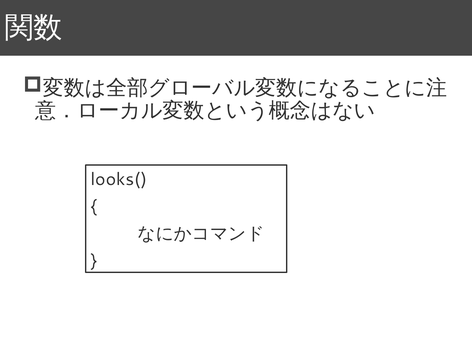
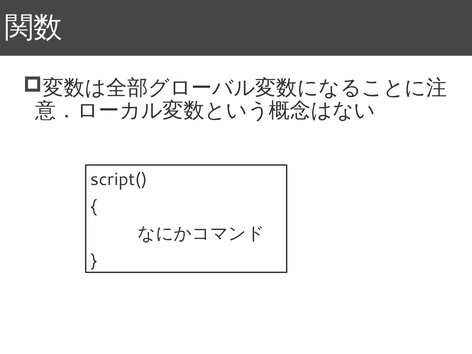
looks(: looks( -> script(
